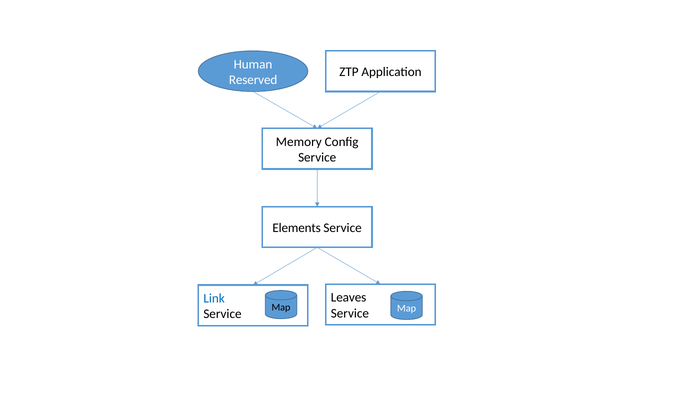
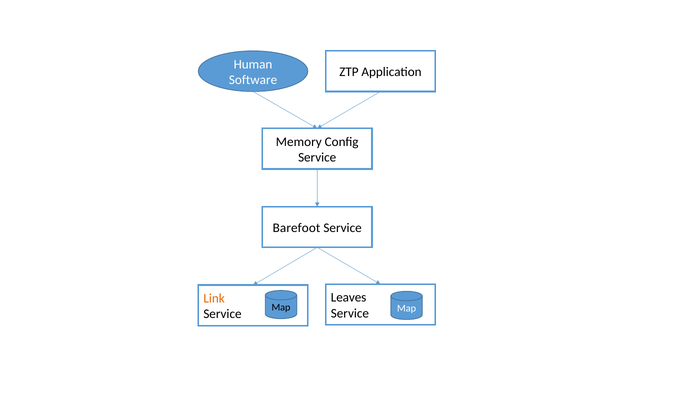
Reserved: Reserved -> Software
Elements: Elements -> Barefoot
Link colour: blue -> orange
